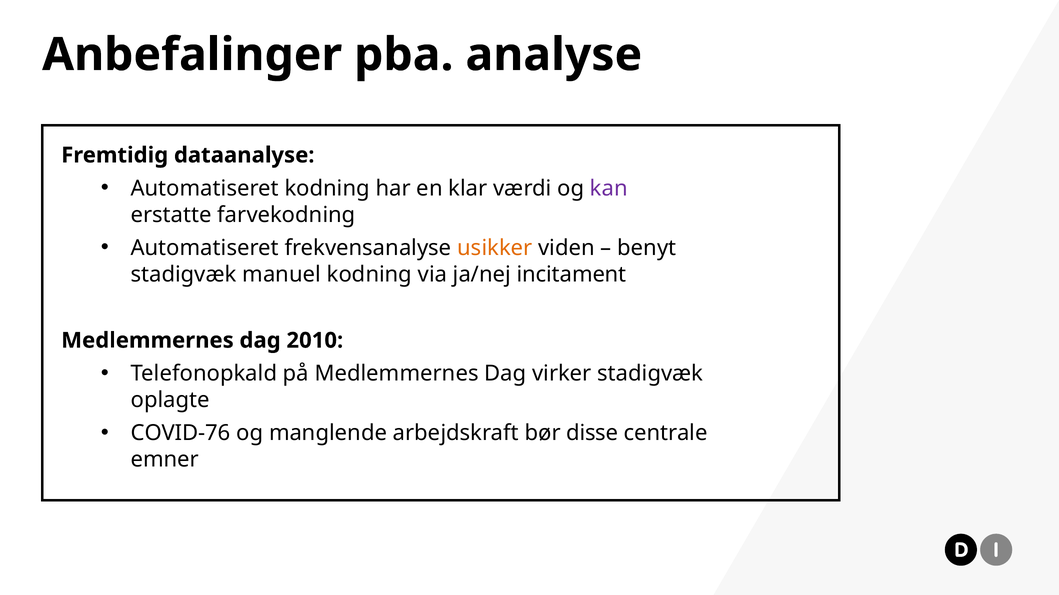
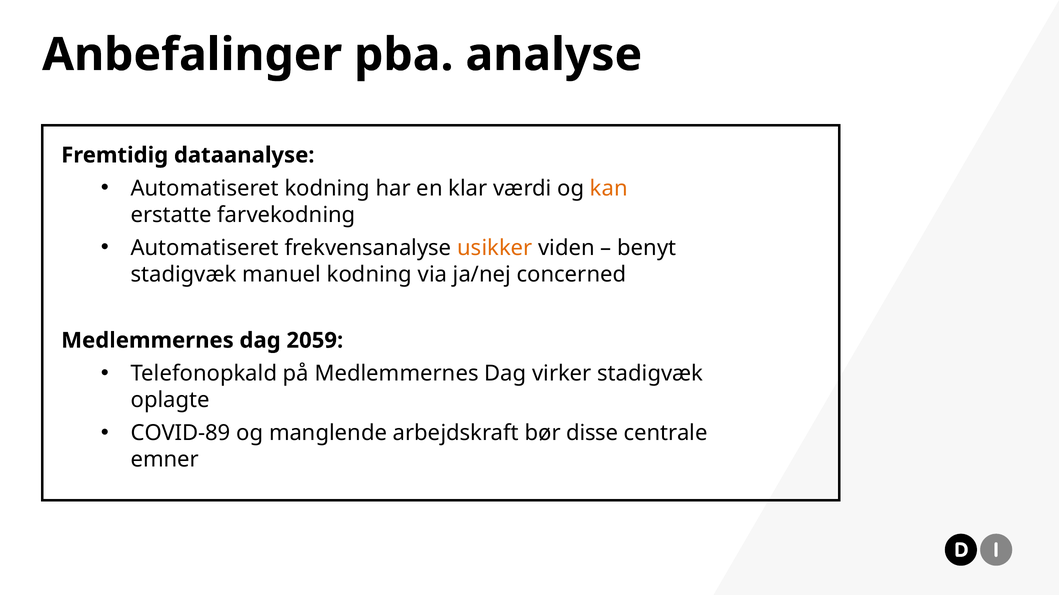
kan colour: purple -> orange
incitament: incitament -> concerned
2010: 2010 -> 2059
COVID-76: COVID-76 -> COVID-89
